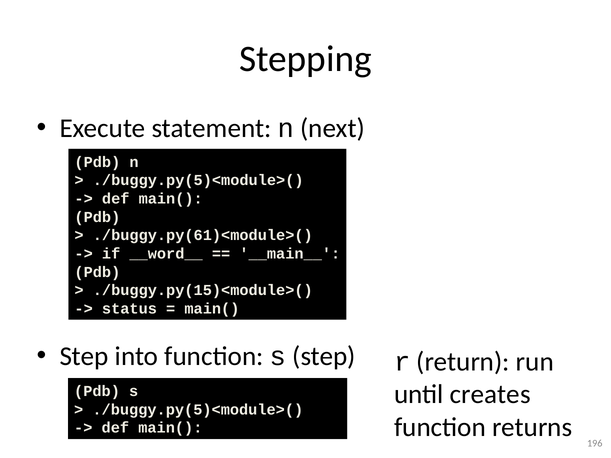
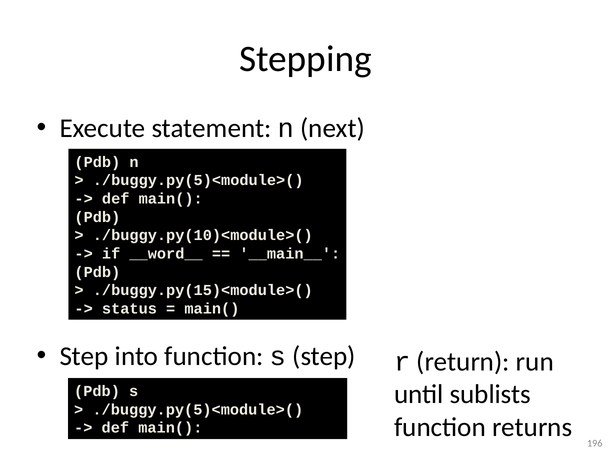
./buggy.py(61)<module>(: ./buggy.py(61)<module>( -> ./buggy.py(10)<module>(
creates: creates -> sublists
